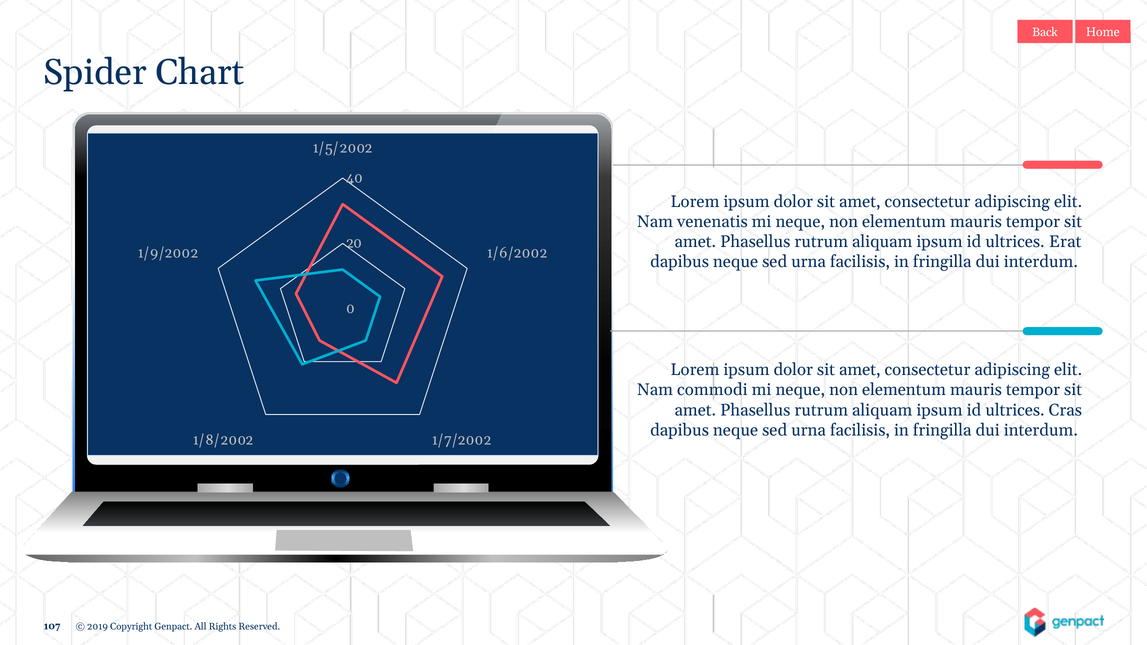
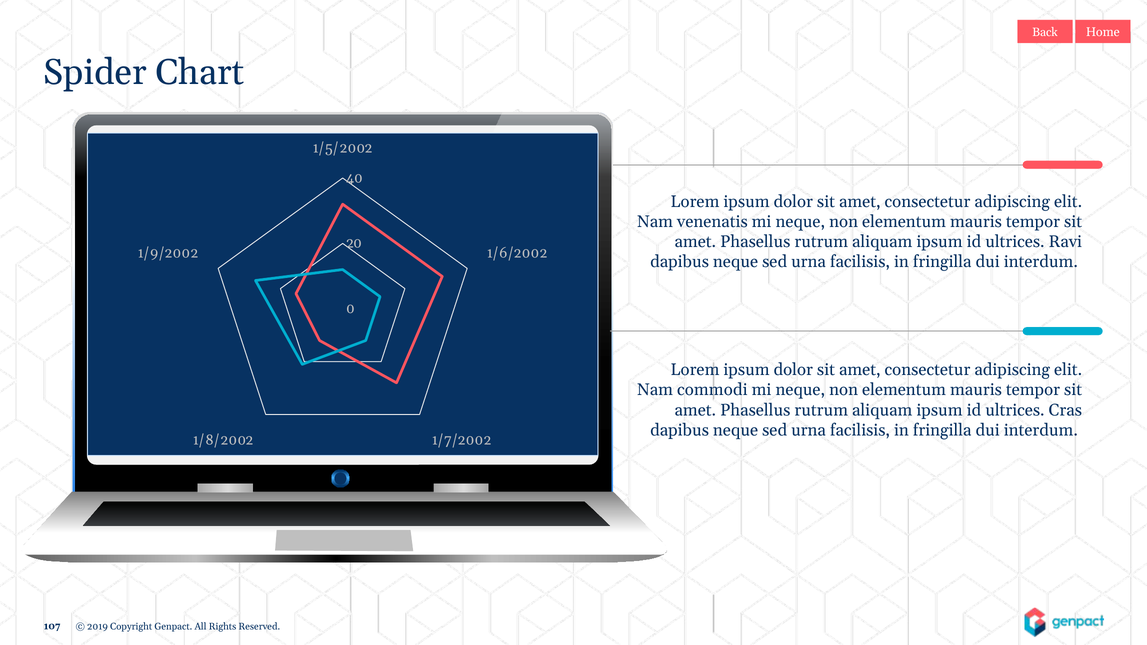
Erat: Erat -> Ravi
